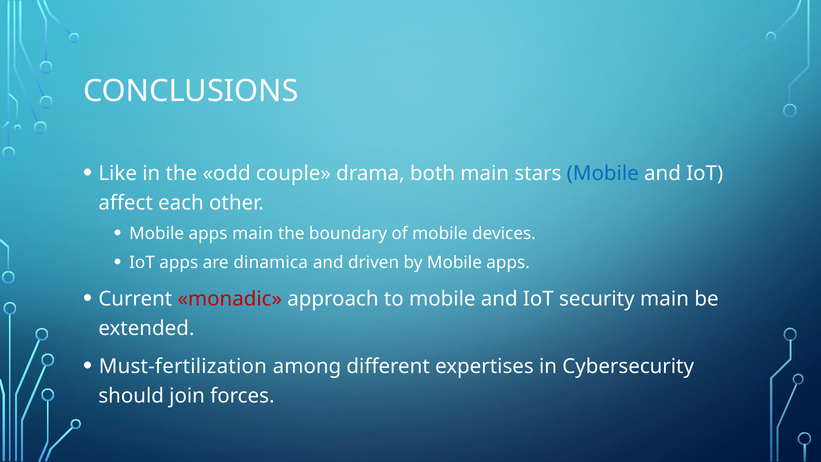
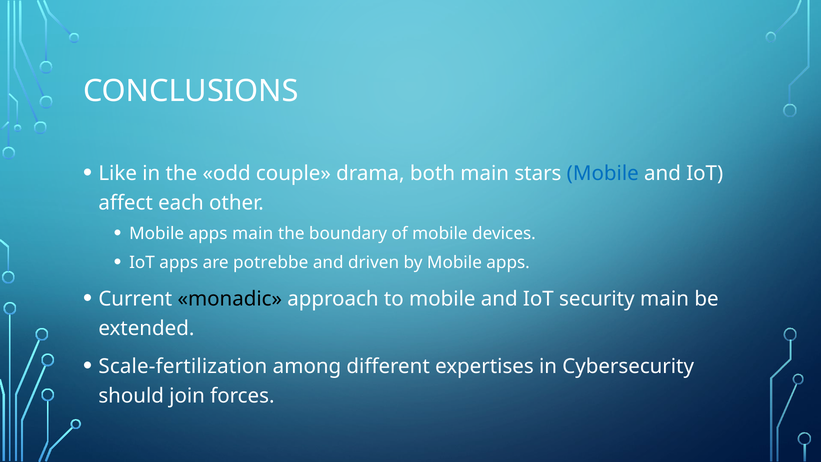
dinamica: dinamica -> potrebbe
monadic colour: red -> black
Must-fertilization: Must-fertilization -> Scale-fertilization
